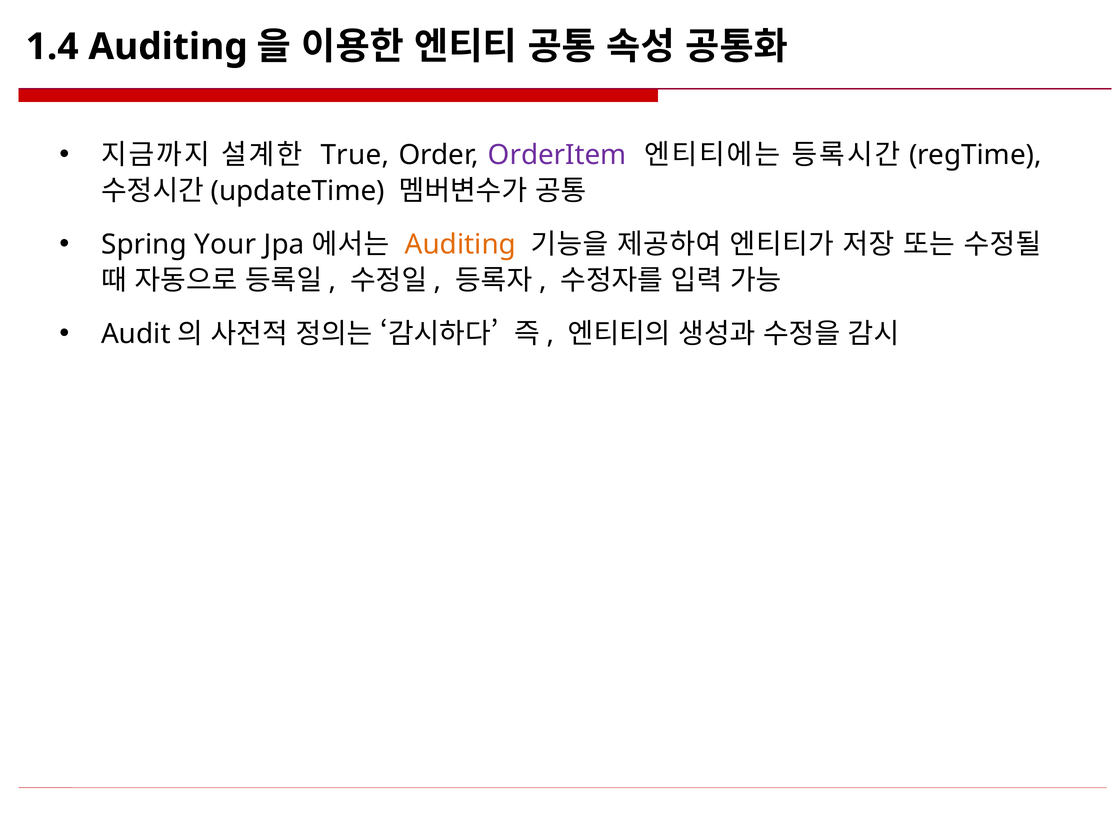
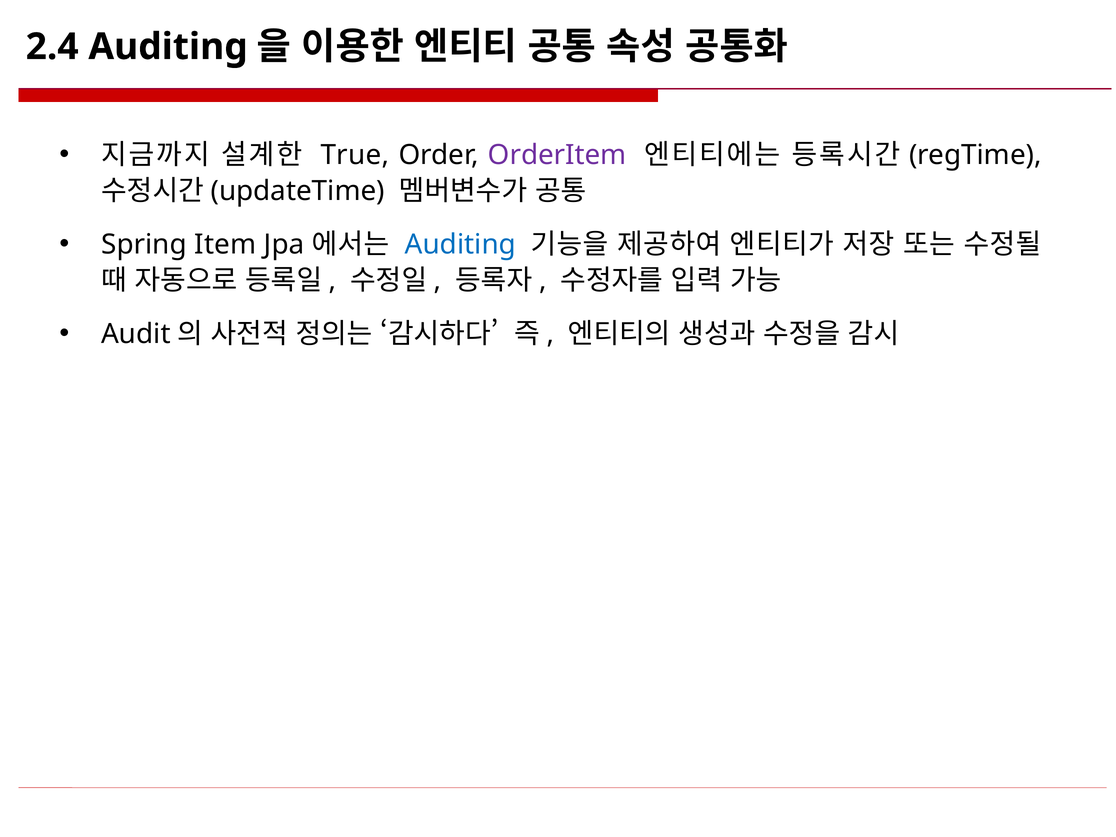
1.4: 1.4 -> 2.4
Your: Your -> Item
Auditing at (460, 245) colour: orange -> blue
